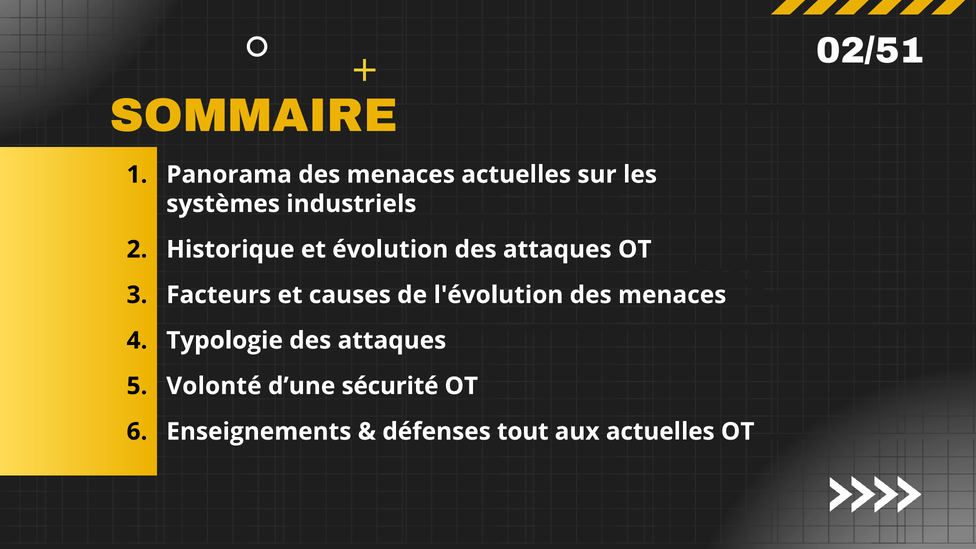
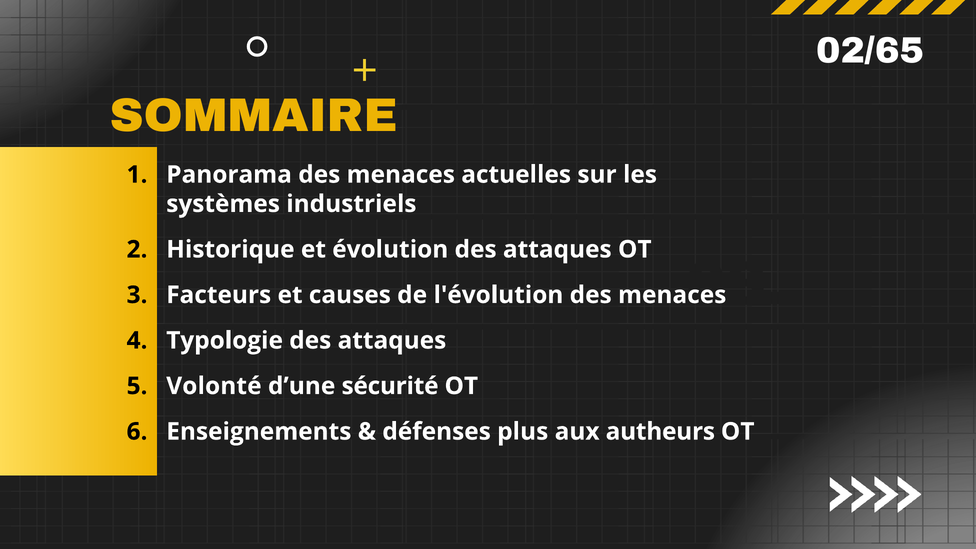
02/51: 02/51 -> 02/65
tout: tout -> plus
aux actuelles: actuelles -> autheurs
